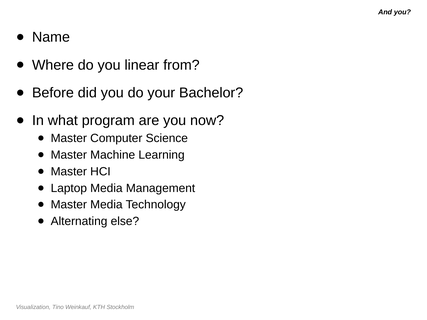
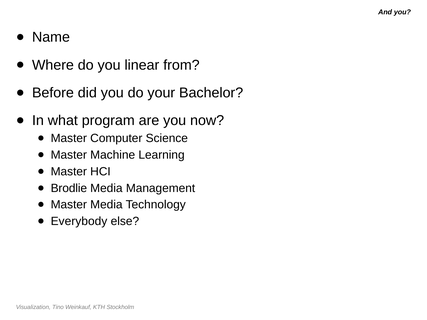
Laptop: Laptop -> Brodlie
Alternating: Alternating -> Everybody
